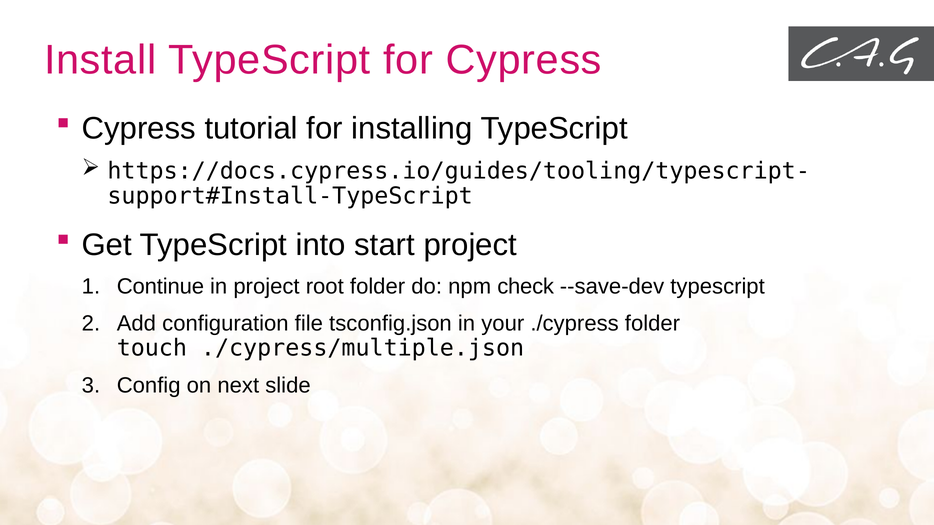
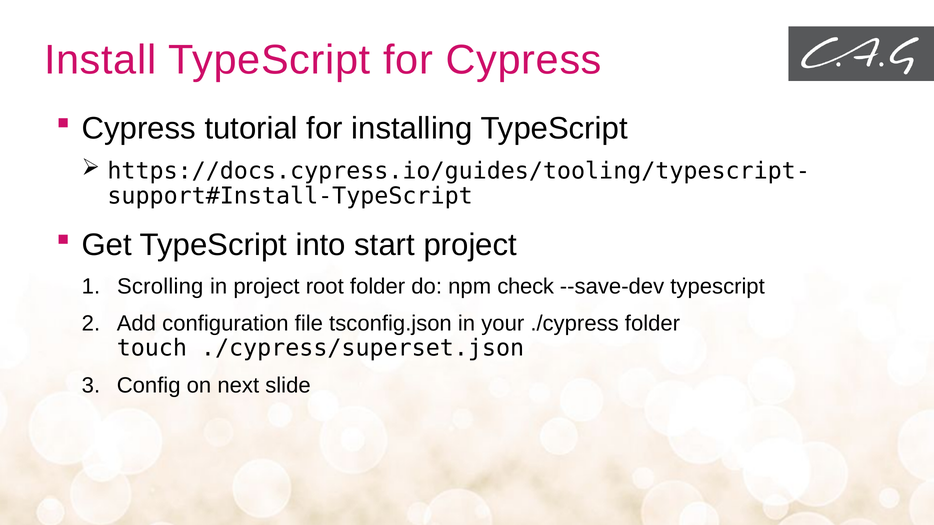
Continue: Continue -> Scrolling
./cypress/multiple.json: ./cypress/multiple.json -> ./cypress/superset.json
